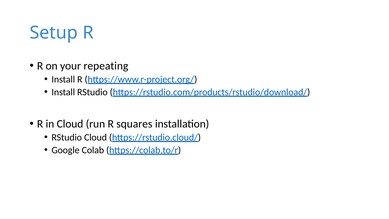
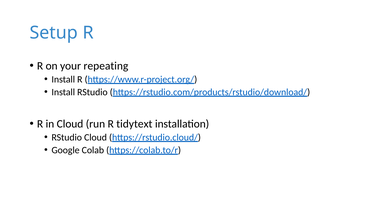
squares: squares -> tidytext
